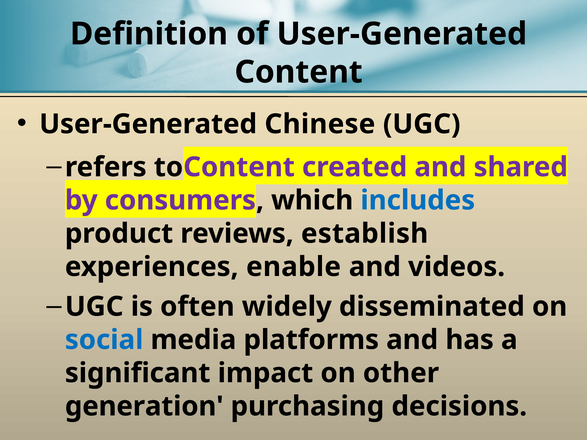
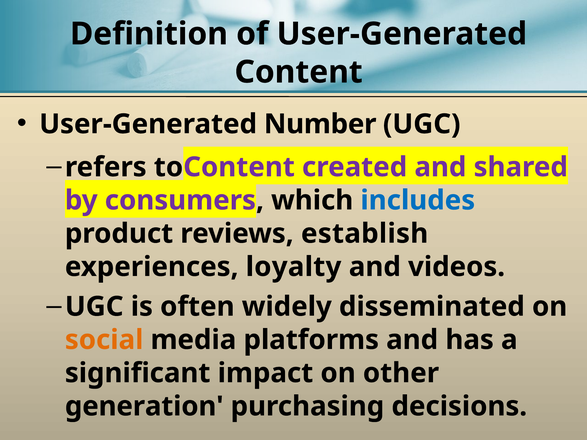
Chinese: Chinese -> Number
enable: enable -> loyalty
social colour: blue -> orange
